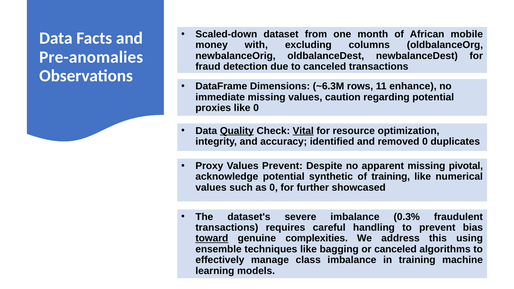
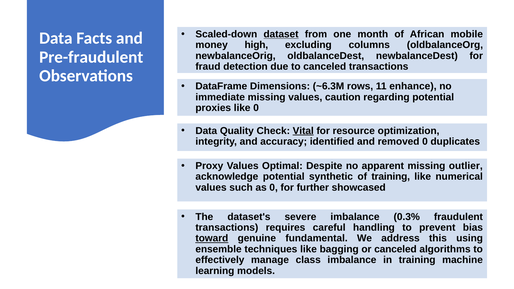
dataset underline: none -> present
with: with -> high
Pre-anomalies: Pre-anomalies -> Pre-fraudulent
Quality underline: present -> none
Values Prevent: Prevent -> Optimal
pivotal: pivotal -> outlier
complexities: complexities -> fundamental
